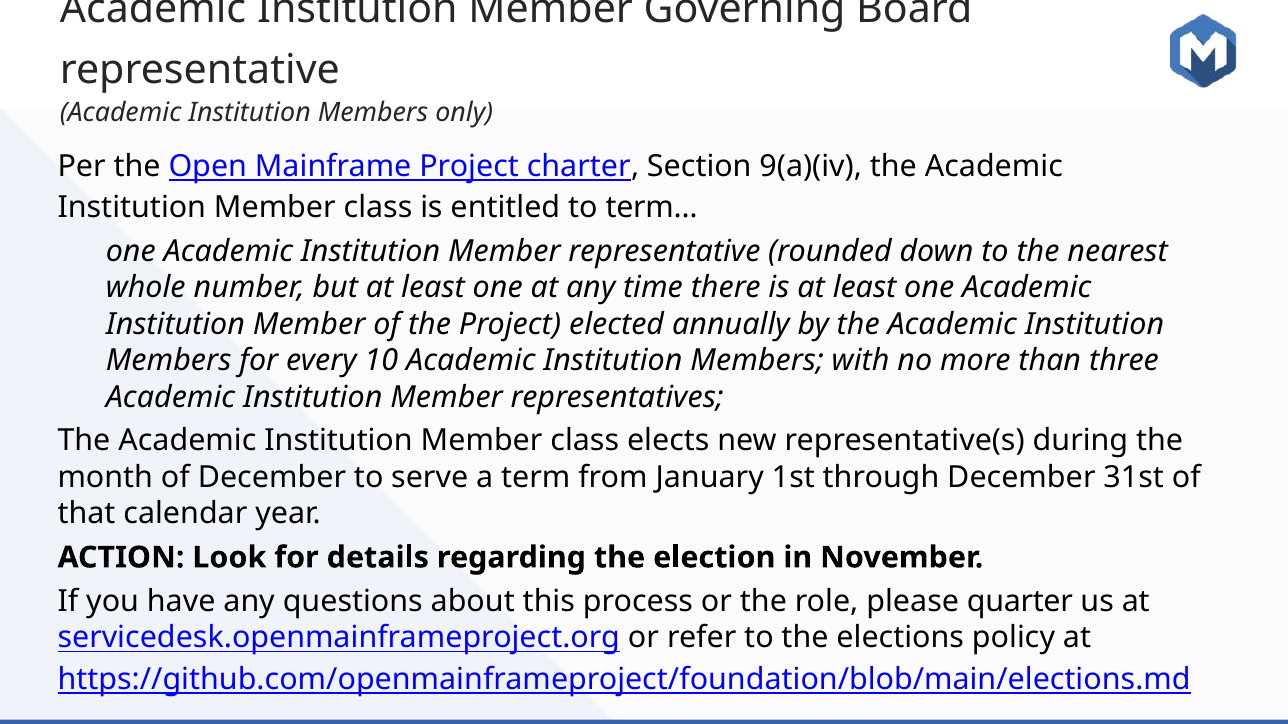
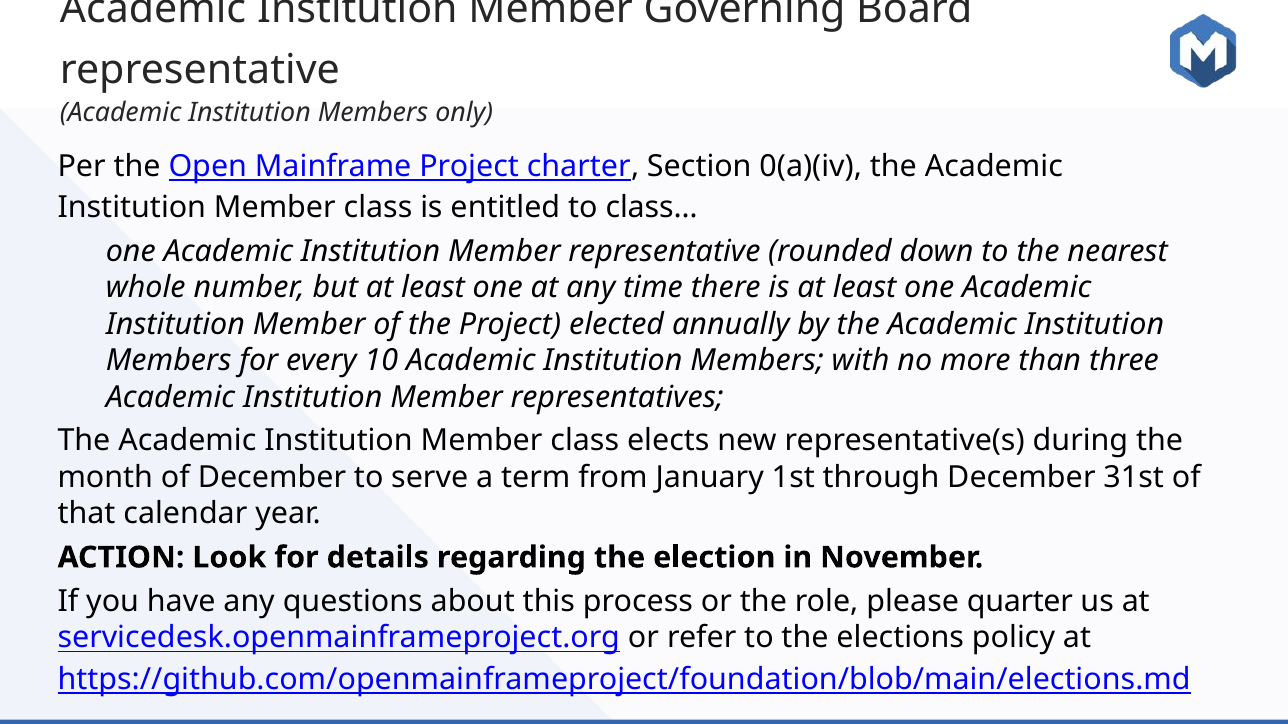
9(a)(iv: 9(a)(iv -> 0(a)(iv
term…: term… -> class…
